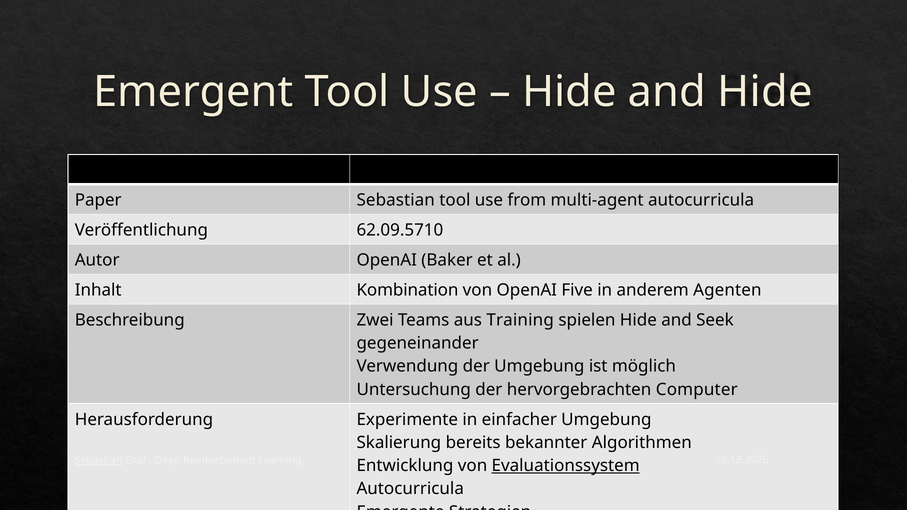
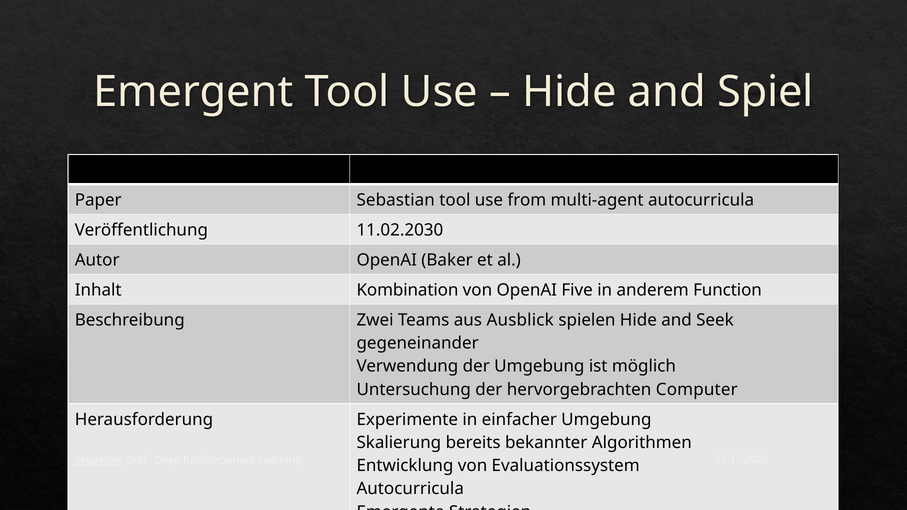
and Hide: Hide -> Spiel
62.09.5710: 62.09.5710 -> 11.02.2030
Agenten: Agenten -> Function
Training: Training -> Ausblick
Evaluationssystem underline: present -> none
